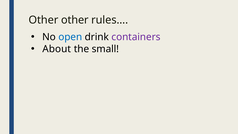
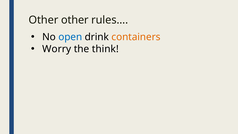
containers colour: purple -> orange
About: About -> Worry
small: small -> think
